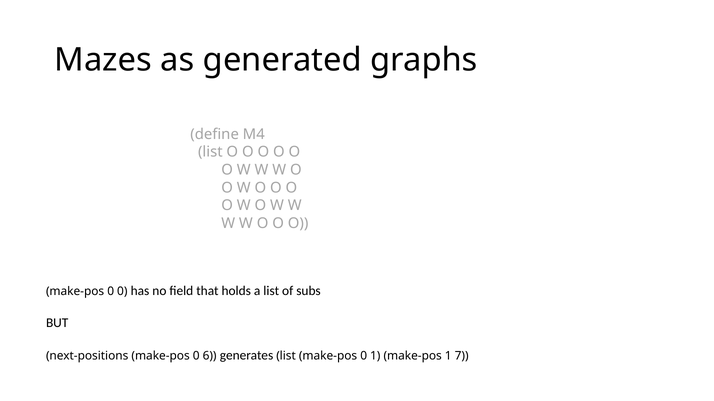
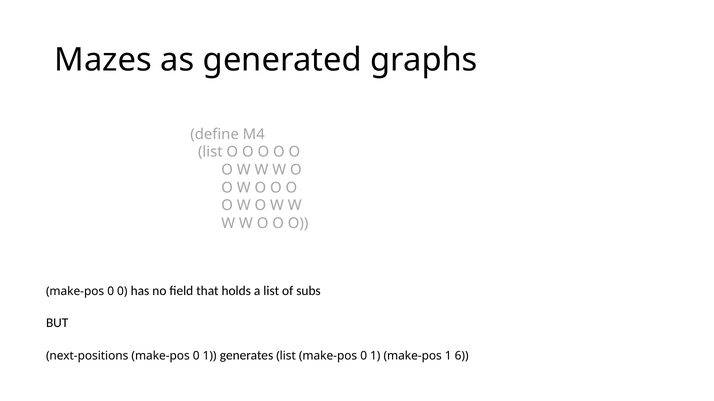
next-positions make-pos 0 6: 6 -> 1
7: 7 -> 6
